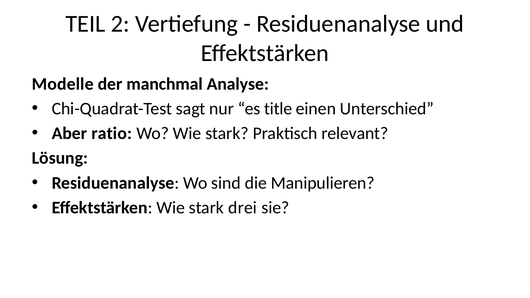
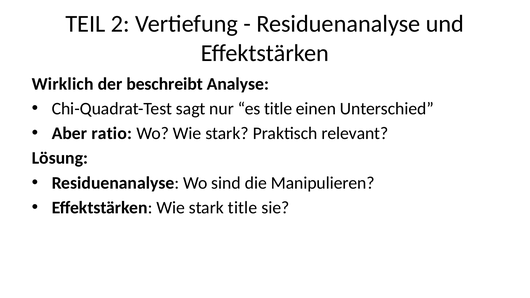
Modelle: Modelle -> Wirklich
manchmal: manchmal -> beschreibt
stark drei: drei -> title
